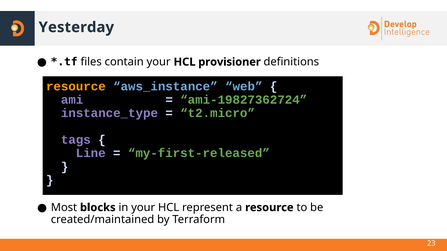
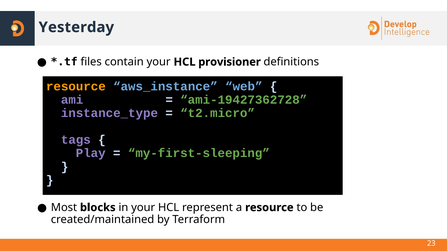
ami-19827362724: ami-19827362724 -> ami-19427362728
Line: Line -> Play
my-first-released: my-first-released -> my-first-sleeping
